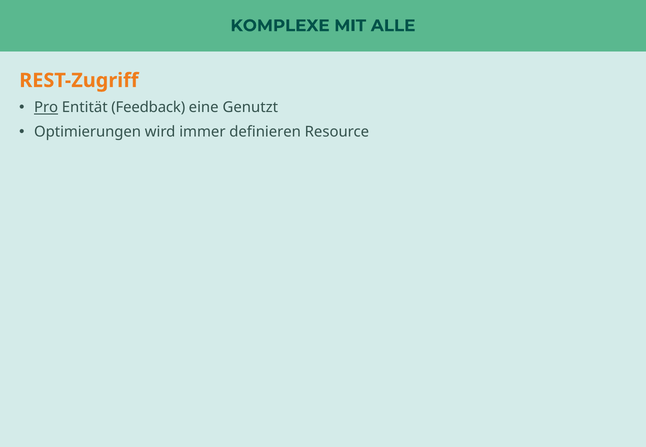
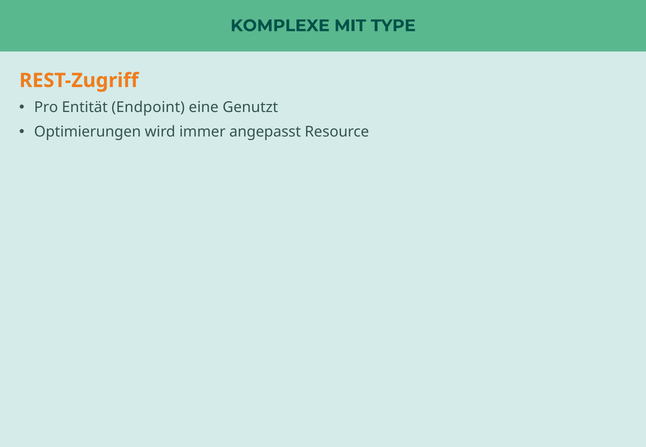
ALLE: ALLE -> TYPE
Pro underline: present -> none
Feedback: Feedback -> Endpoint
definieren: definieren -> angepasst
